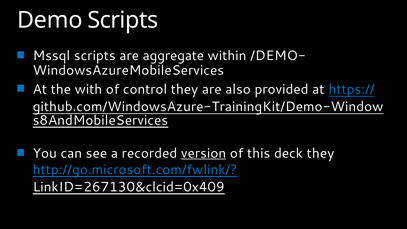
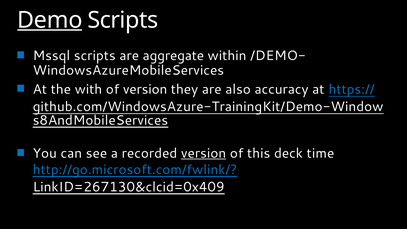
Demo underline: none -> present
of control: control -> version
provided: provided -> accuracy
deck they: they -> time
